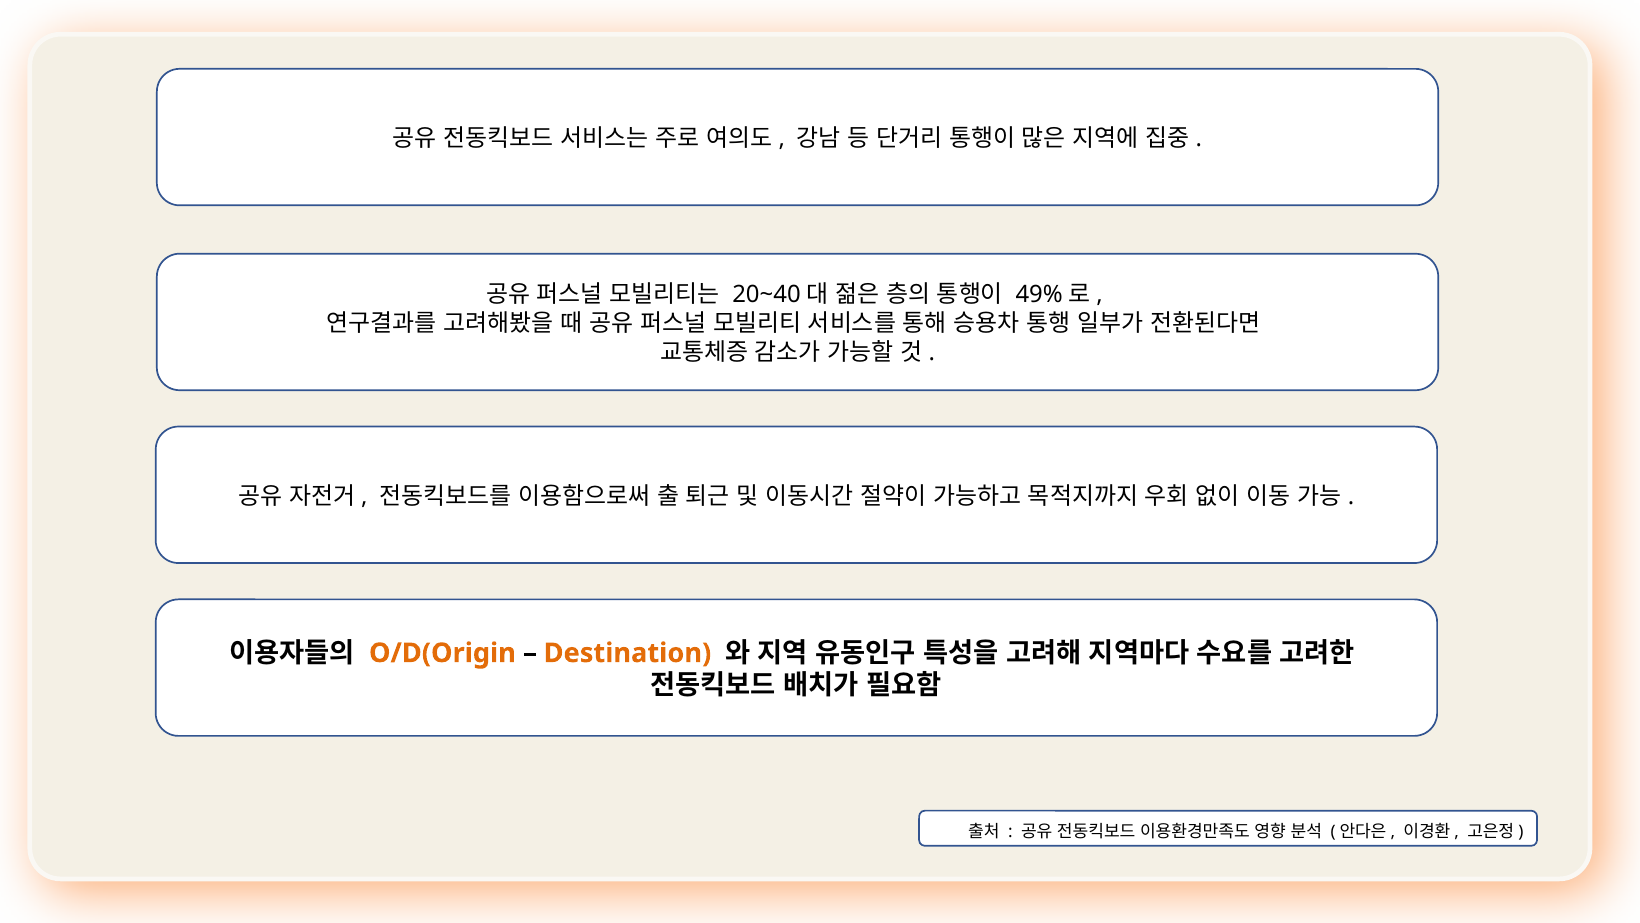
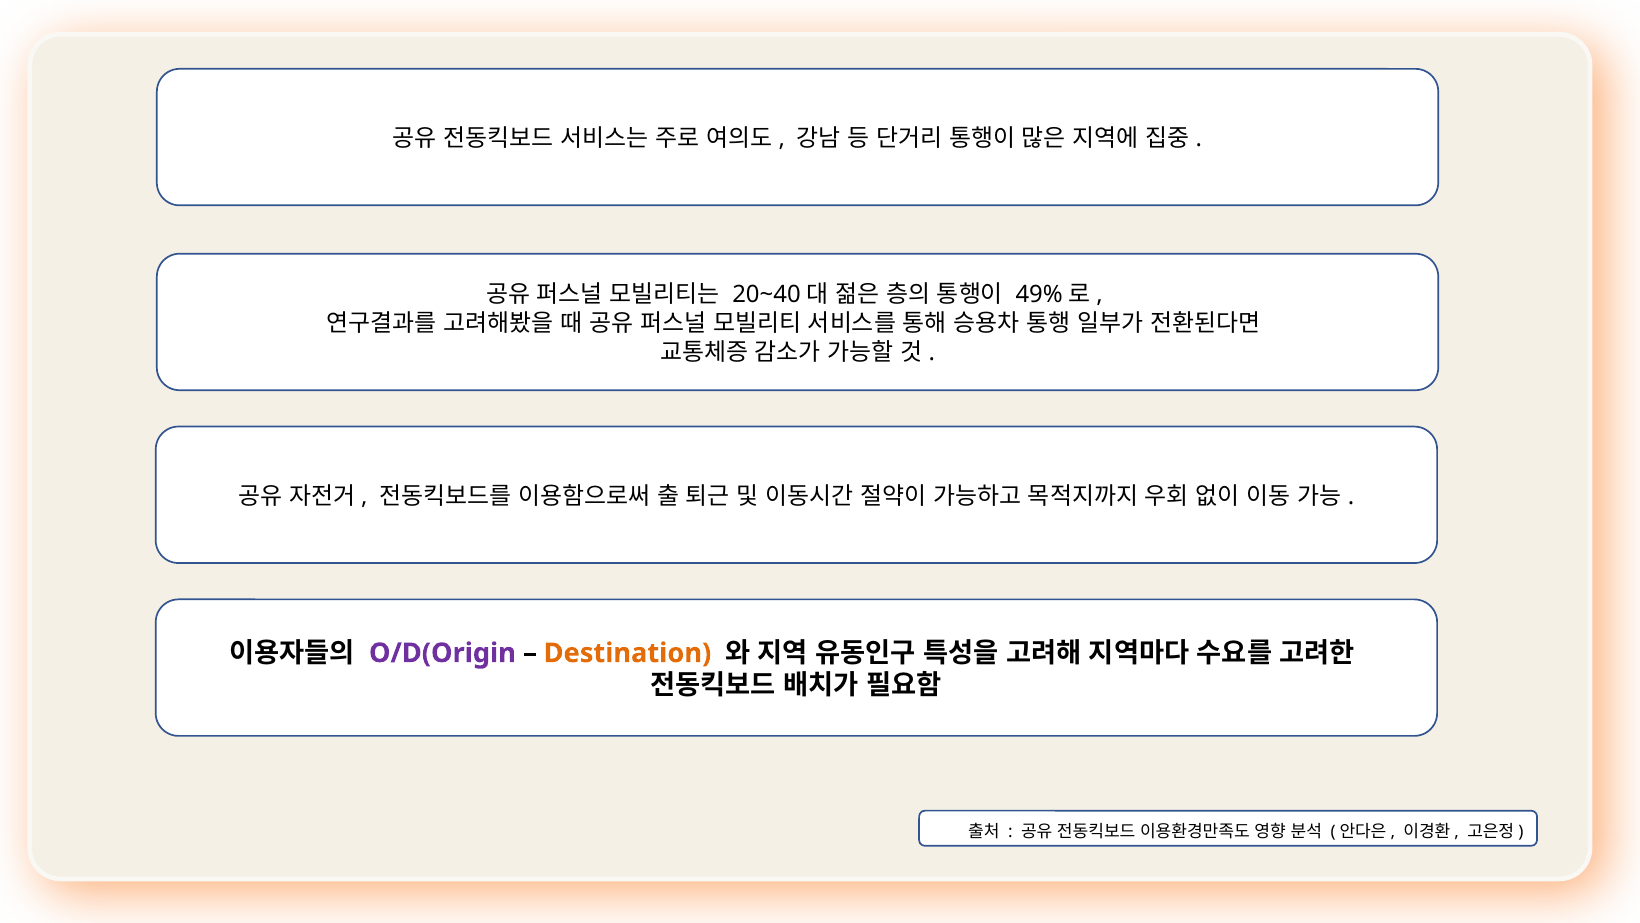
O/D(Origin colour: orange -> purple
